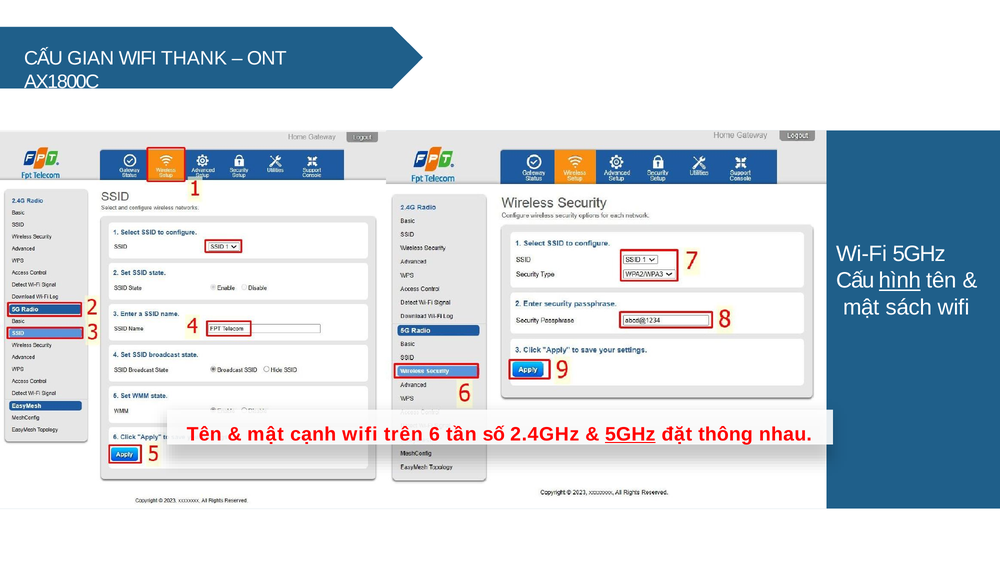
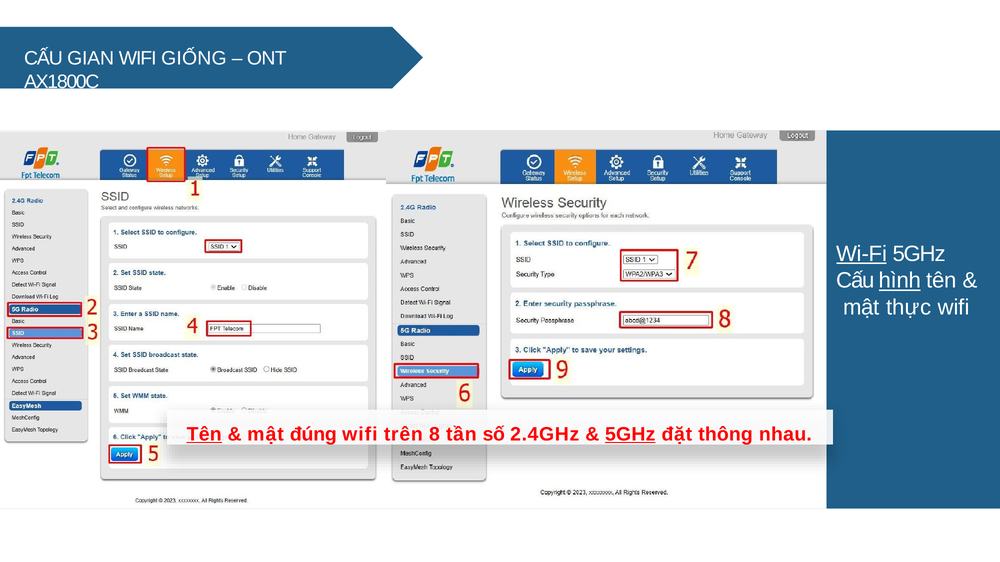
THANK: THANK -> GIỐNG
Wi-Fi underline: none -> present
sách: sách -> thực
Tên at (204, 435) underline: none -> present
cạnh: cạnh -> đúng
6: 6 -> 8
